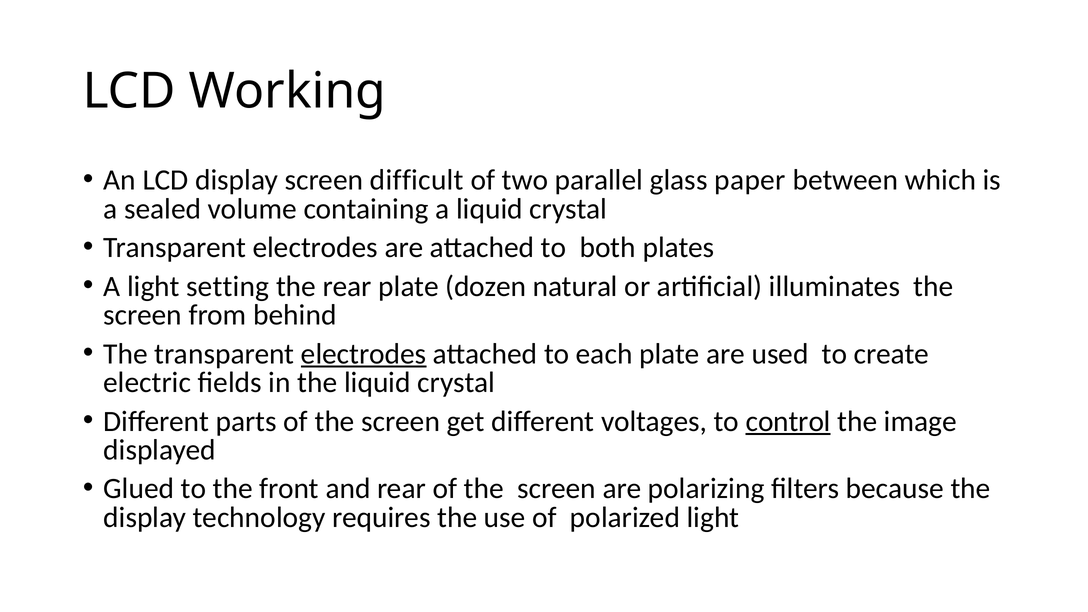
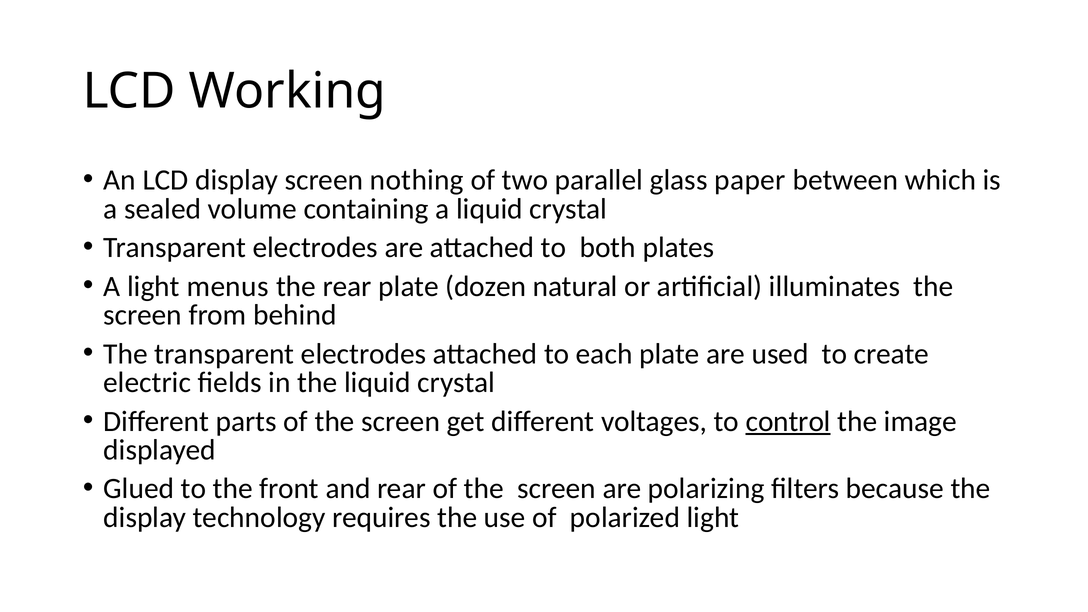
difficult: difficult -> nothing
setting: setting -> menus
electrodes at (364, 354) underline: present -> none
